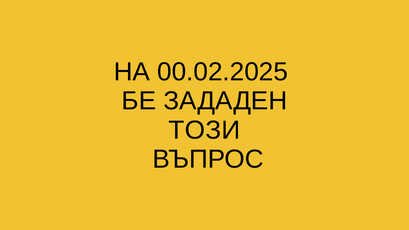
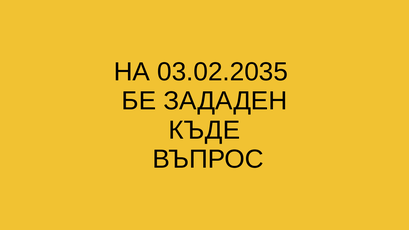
00.02.2025: 00.02.2025 -> 03.02.2035
ТОЗИ: ТОЗИ -> КЪДЕ
